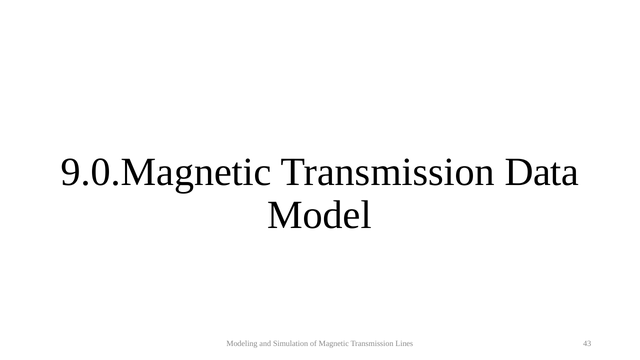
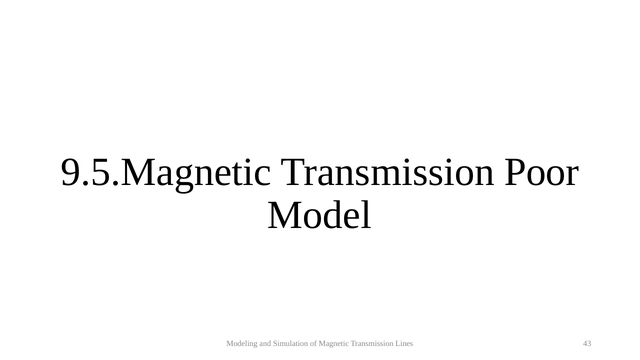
9.0.Magnetic: 9.0.Magnetic -> 9.5.Magnetic
Data: Data -> Poor
